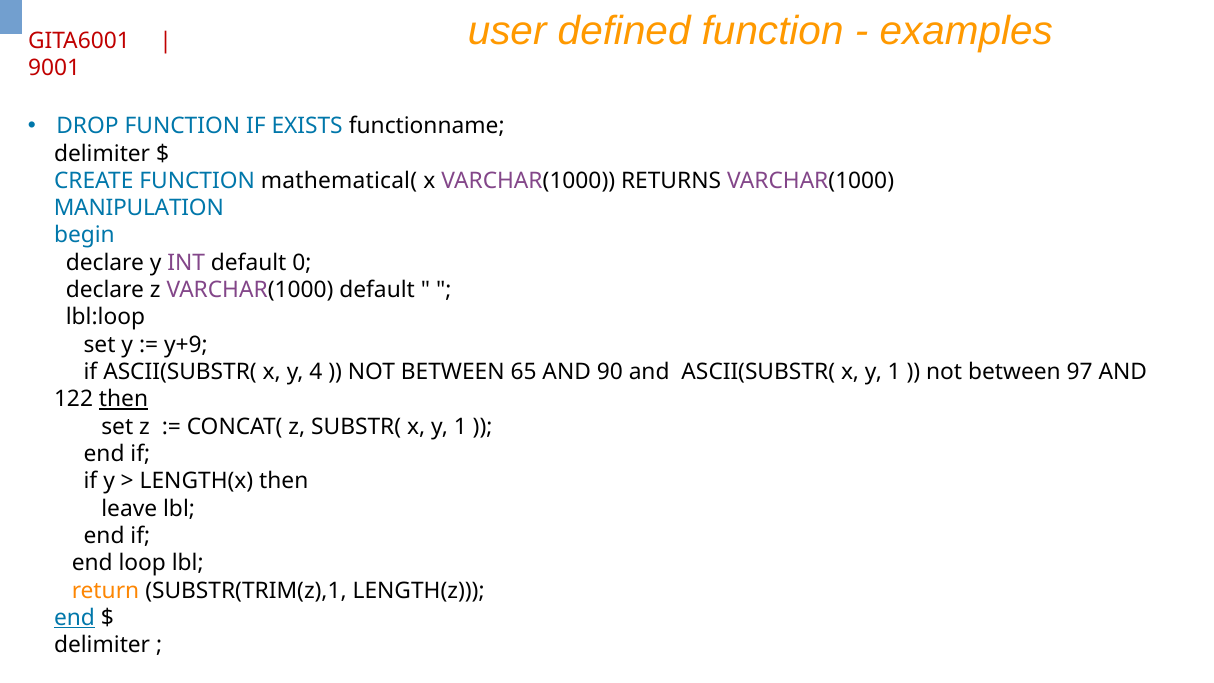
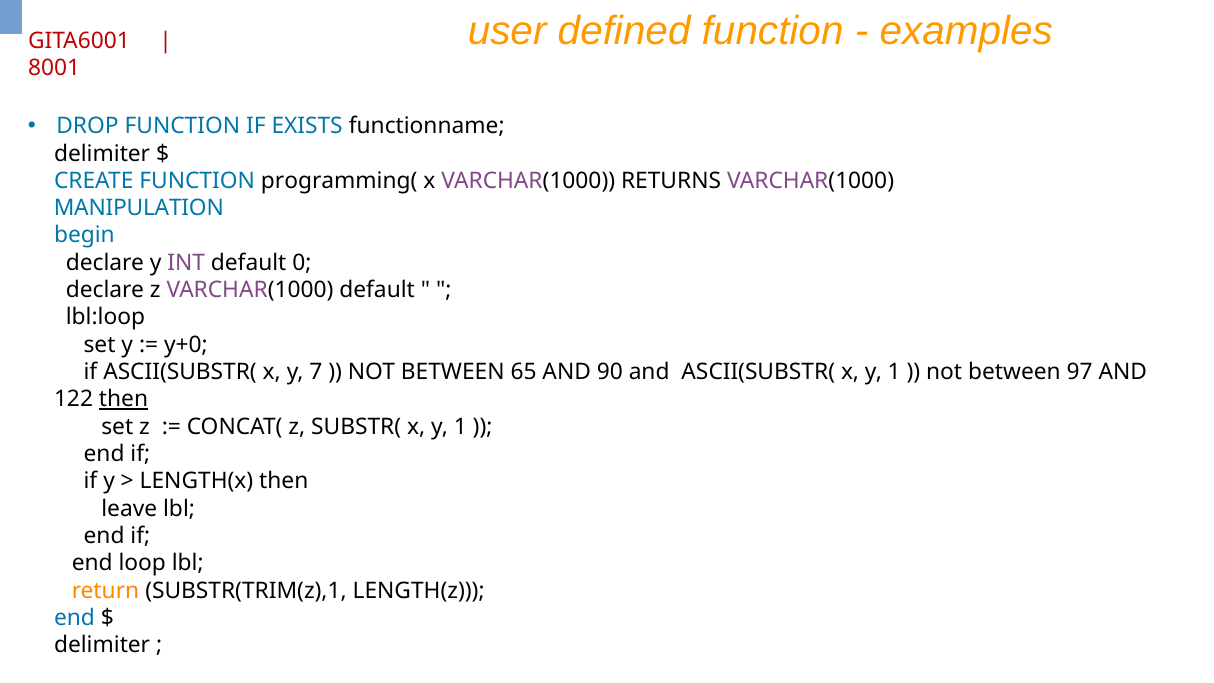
9001: 9001 -> 8001
mathematical(: mathematical( -> programming(
y+9: y+9 -> y+0
4: 4 -> 7
end at (75, 618) underline: present -> none
